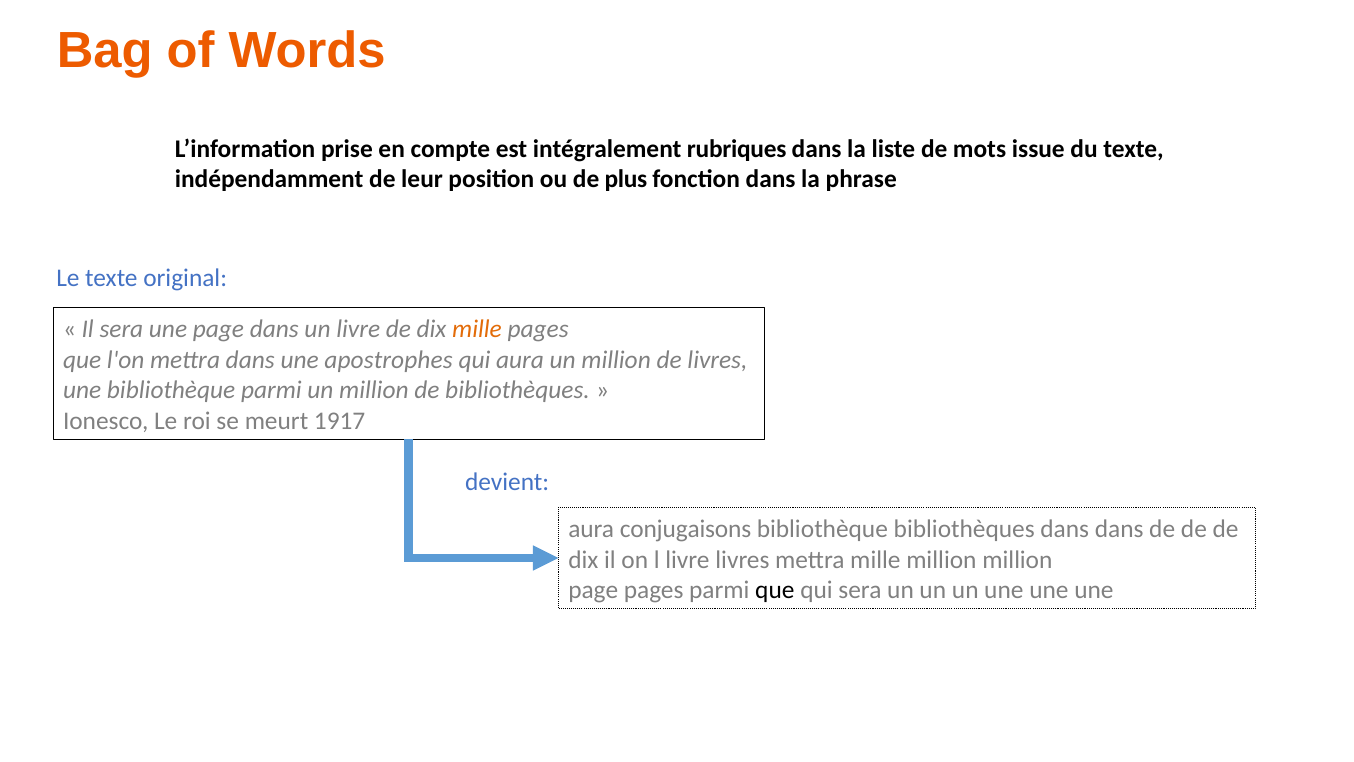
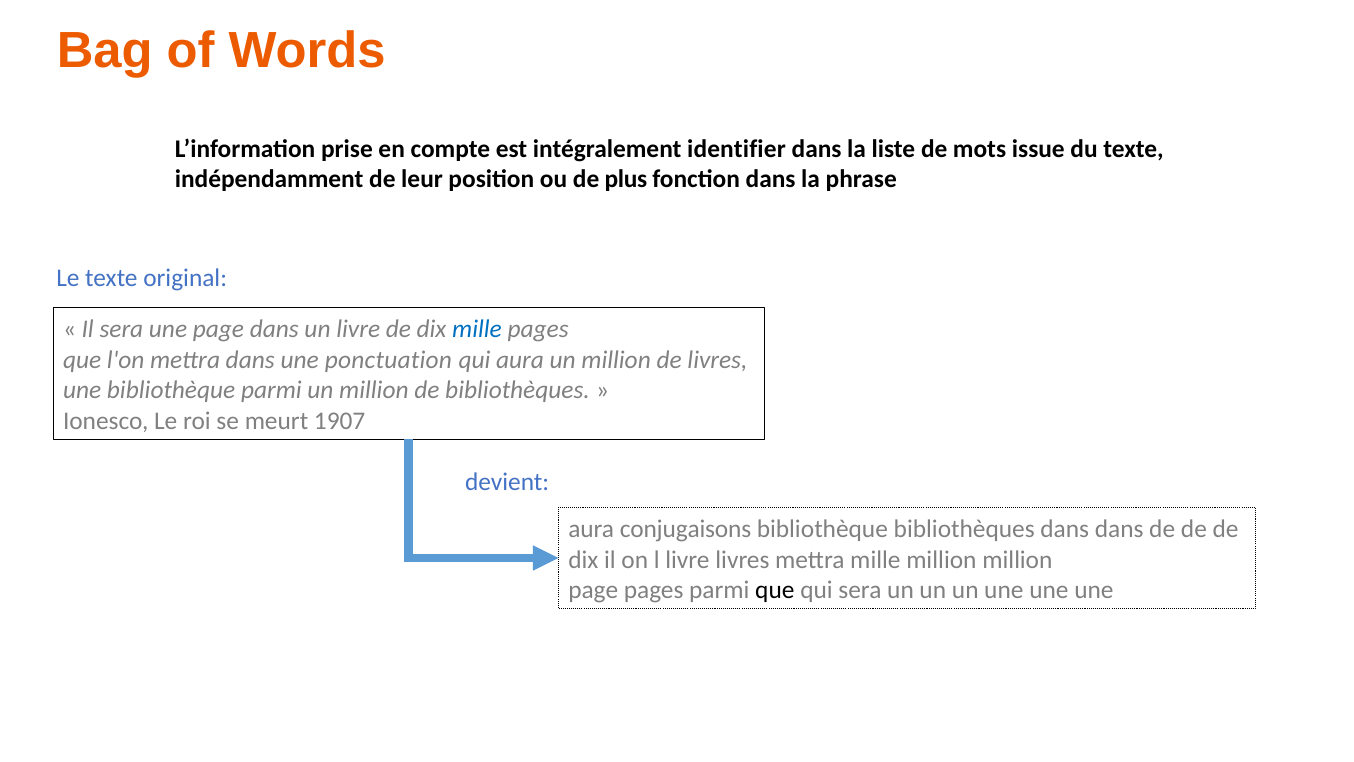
rubriques: rubriques -> identifier
mille at (477, 329) colour: orange -> blue
apostrophes: apostrophes -> ponctuation
1917: 1917 -> 1907
